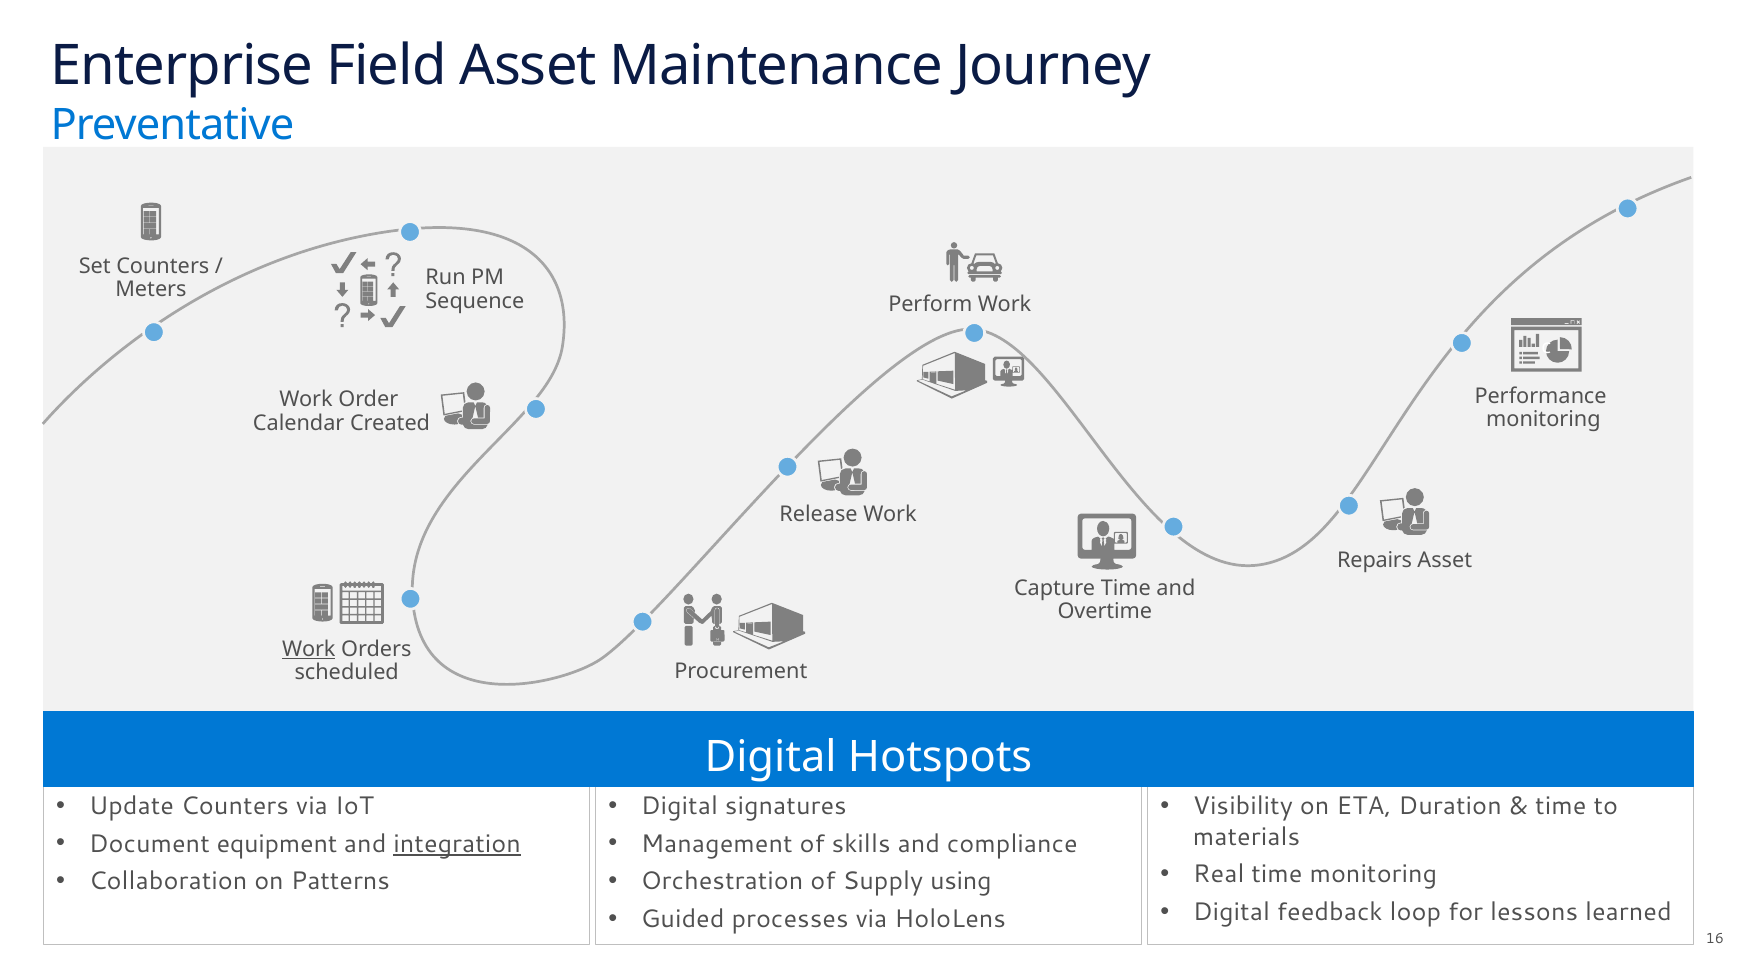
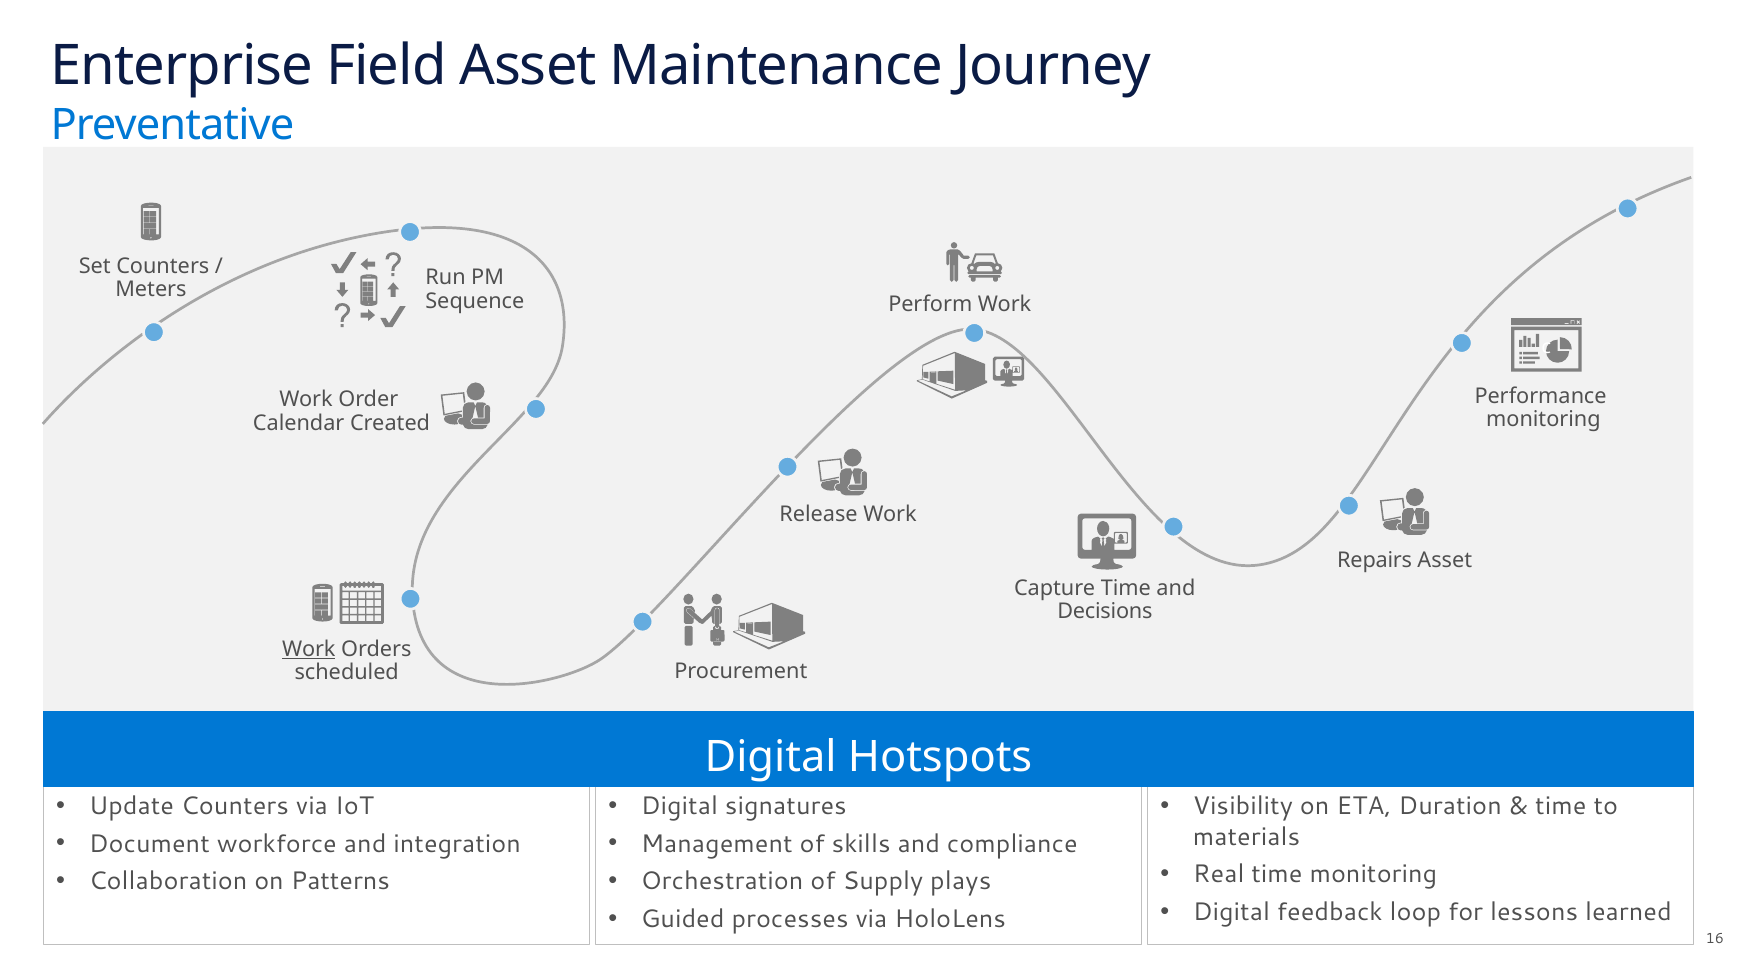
Overtime: Overtime -> Decisions
equipment: equipment -> workforce
integration underline: present -> none
using: using -> plays
